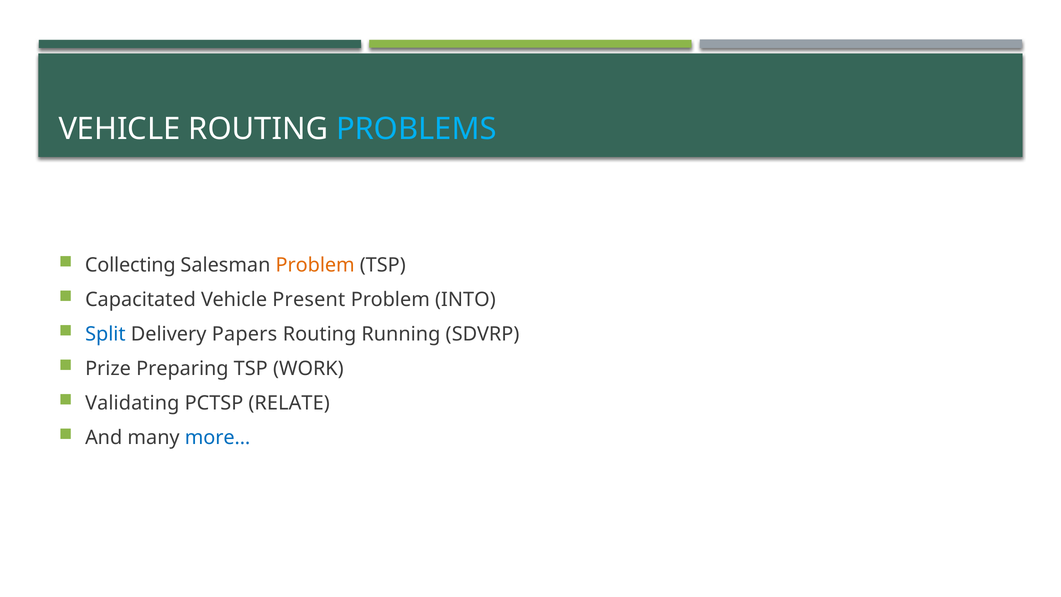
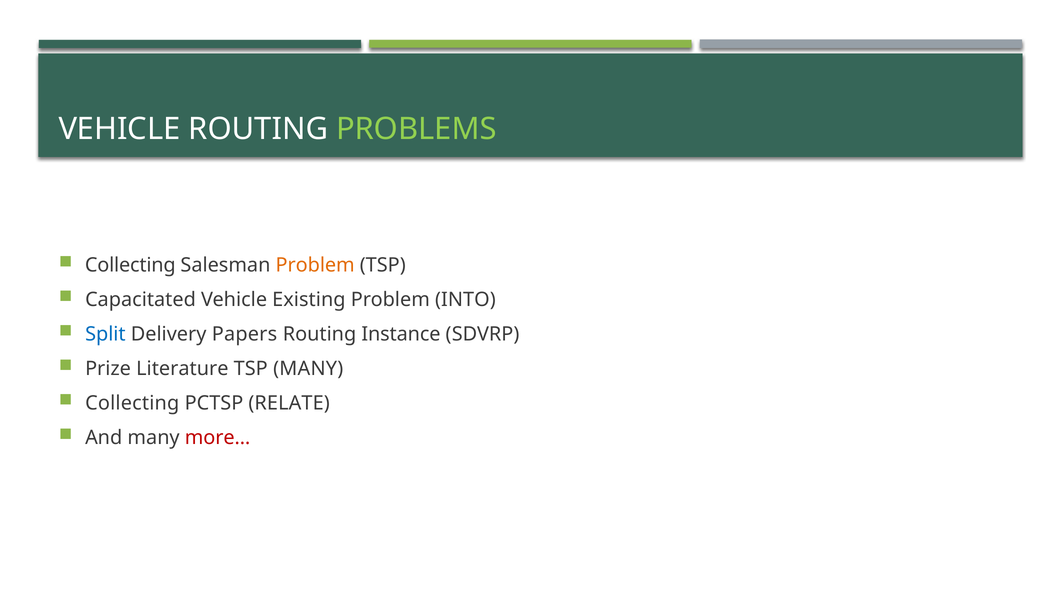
PROBLEMS colour: light blue -> light green
Present: Present -> Existing
Running: Running -> Instance
Preparing: Preparing -> Literature
TSP WORK: WORK -> MANY
Validating at (132, 403): Validating -> Collecting
more… colour: blue -> red
